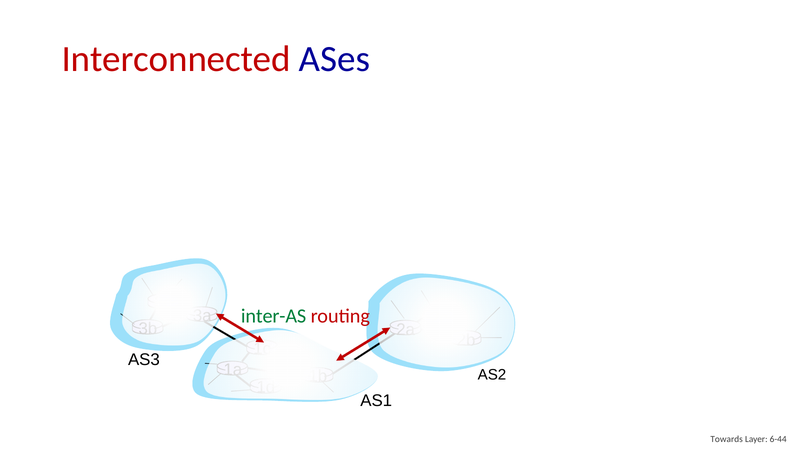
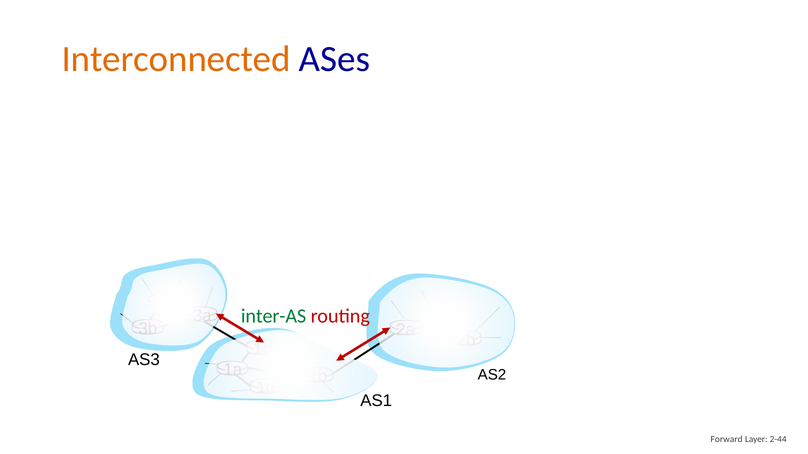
Interconnected colour: red -> orange
Towards: Towards -> Forward
6-44: 6-44 -> 2-44
